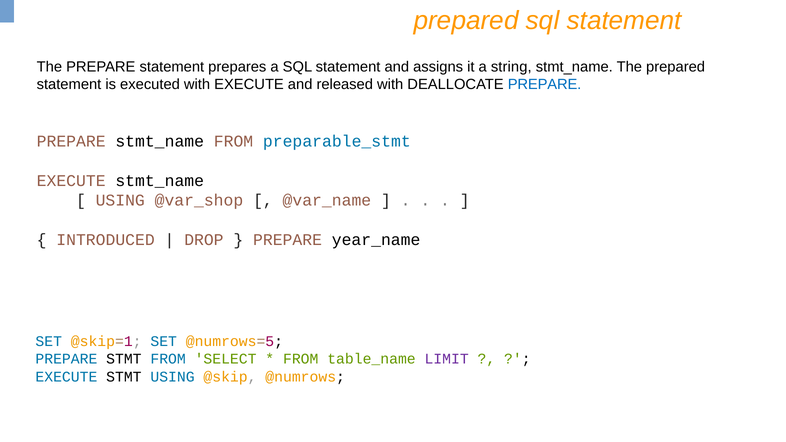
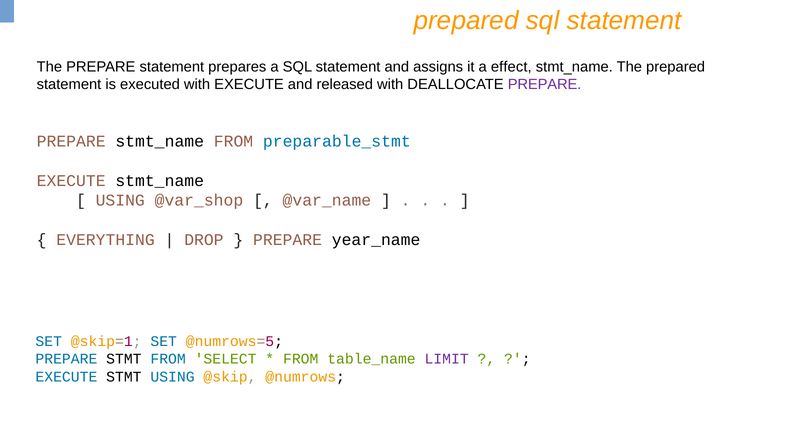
string: string -> effect
PREPARE at (545, 84) colour: blue -> purple
INTRODUCED: INTRODUCED -> EVERYTHING
